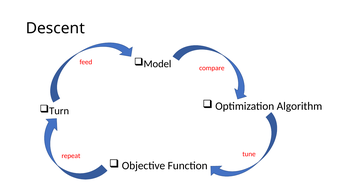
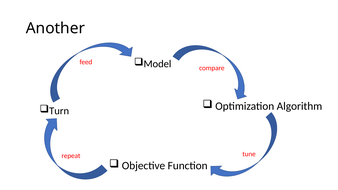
Descent: Descent -> Another
